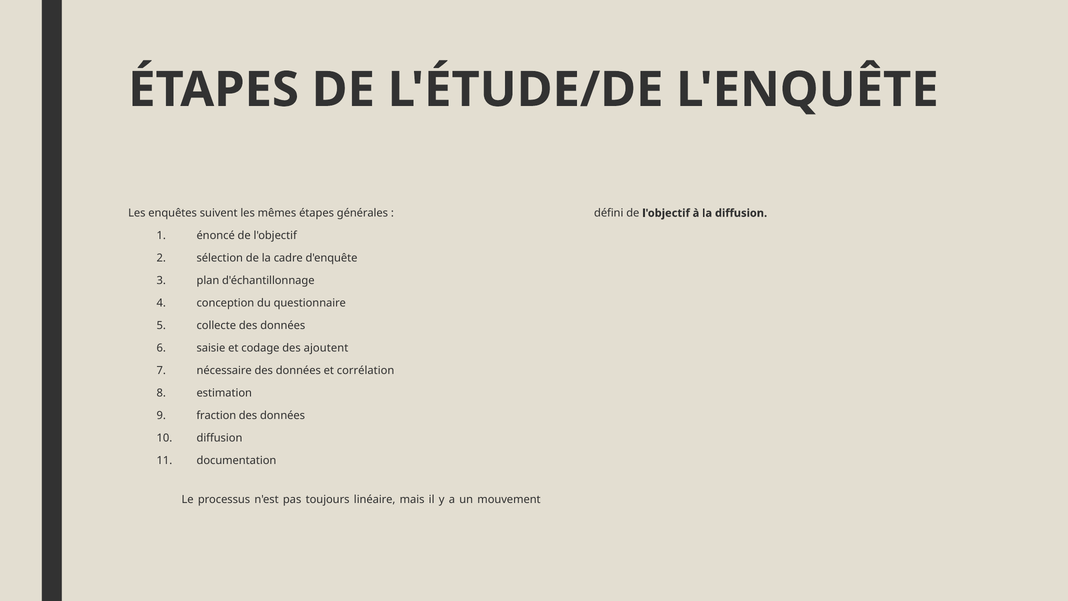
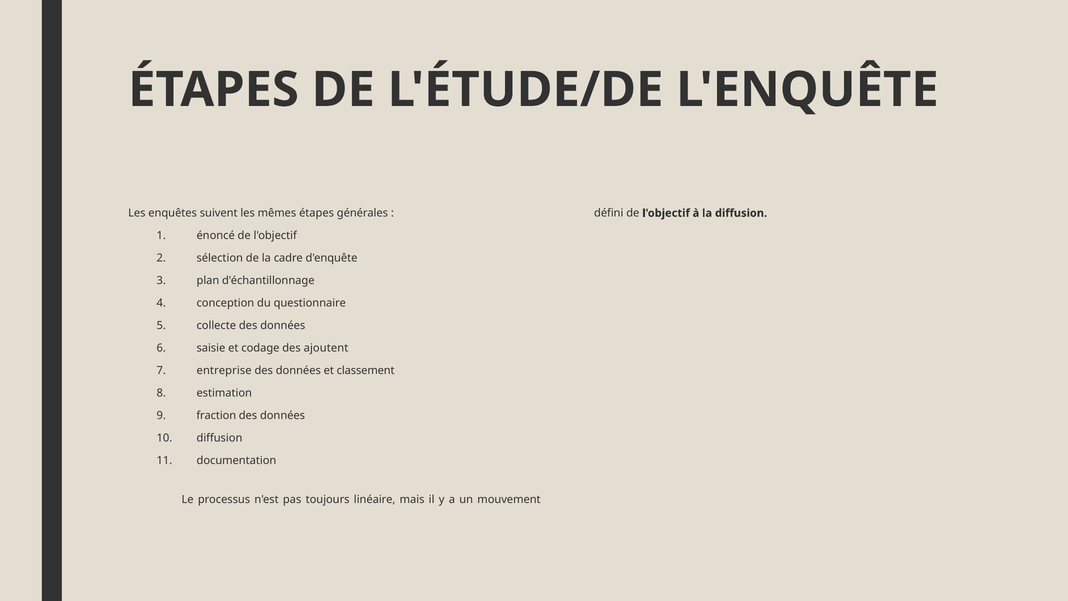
nécessaire: nécessaire -> entreprise
corrélation: corrélation -> classement
